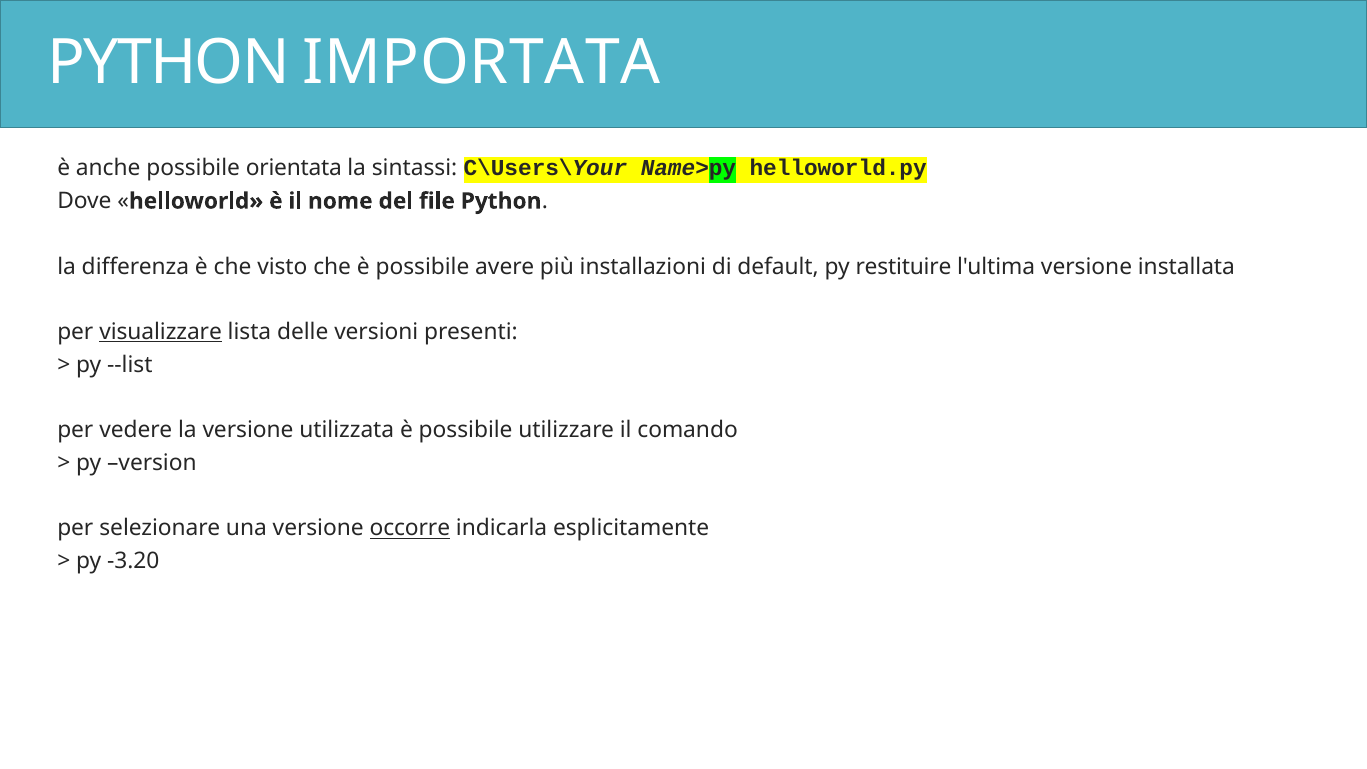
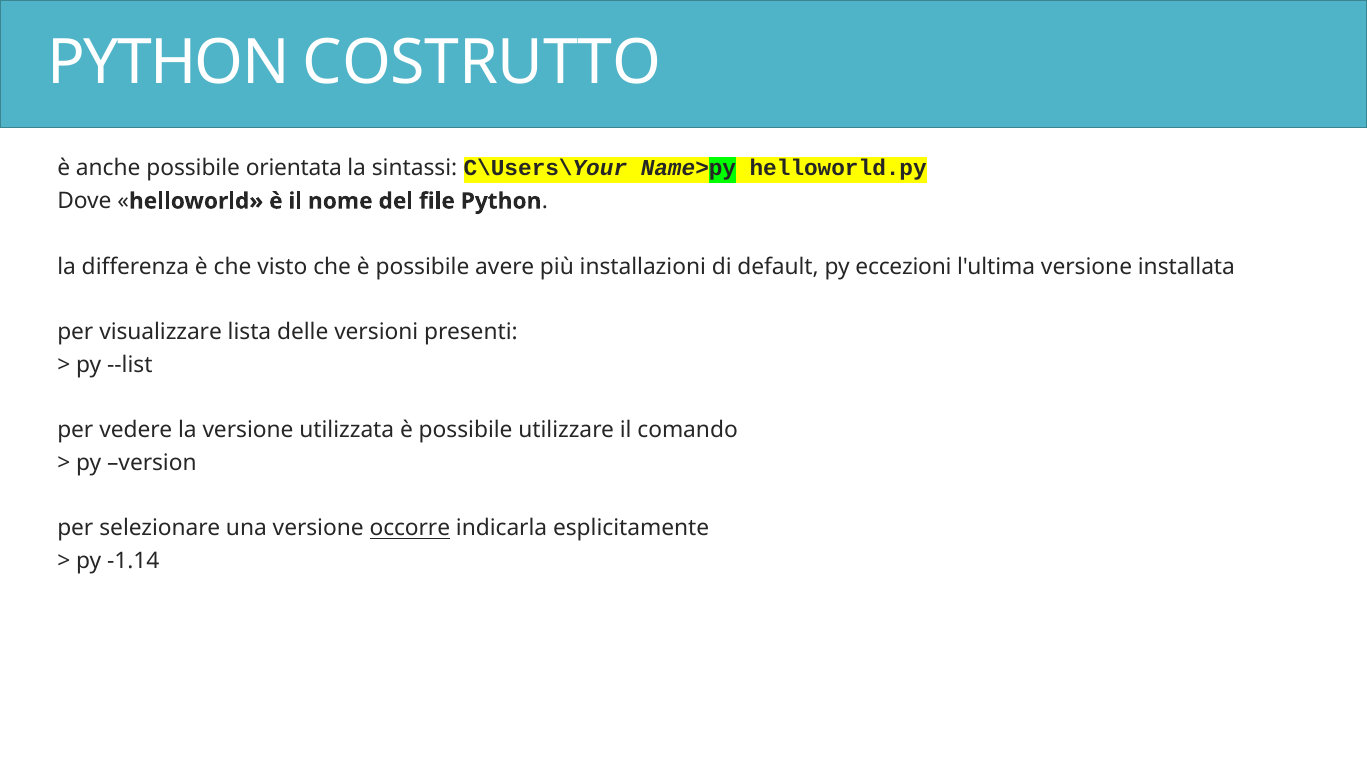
IMPORTATA: IMPORTATA -> COSTRUTTO
restituire: restituire -> eccezioni
visualizzare underline: present -> none
-3.20: -3.20 -> -1.14
